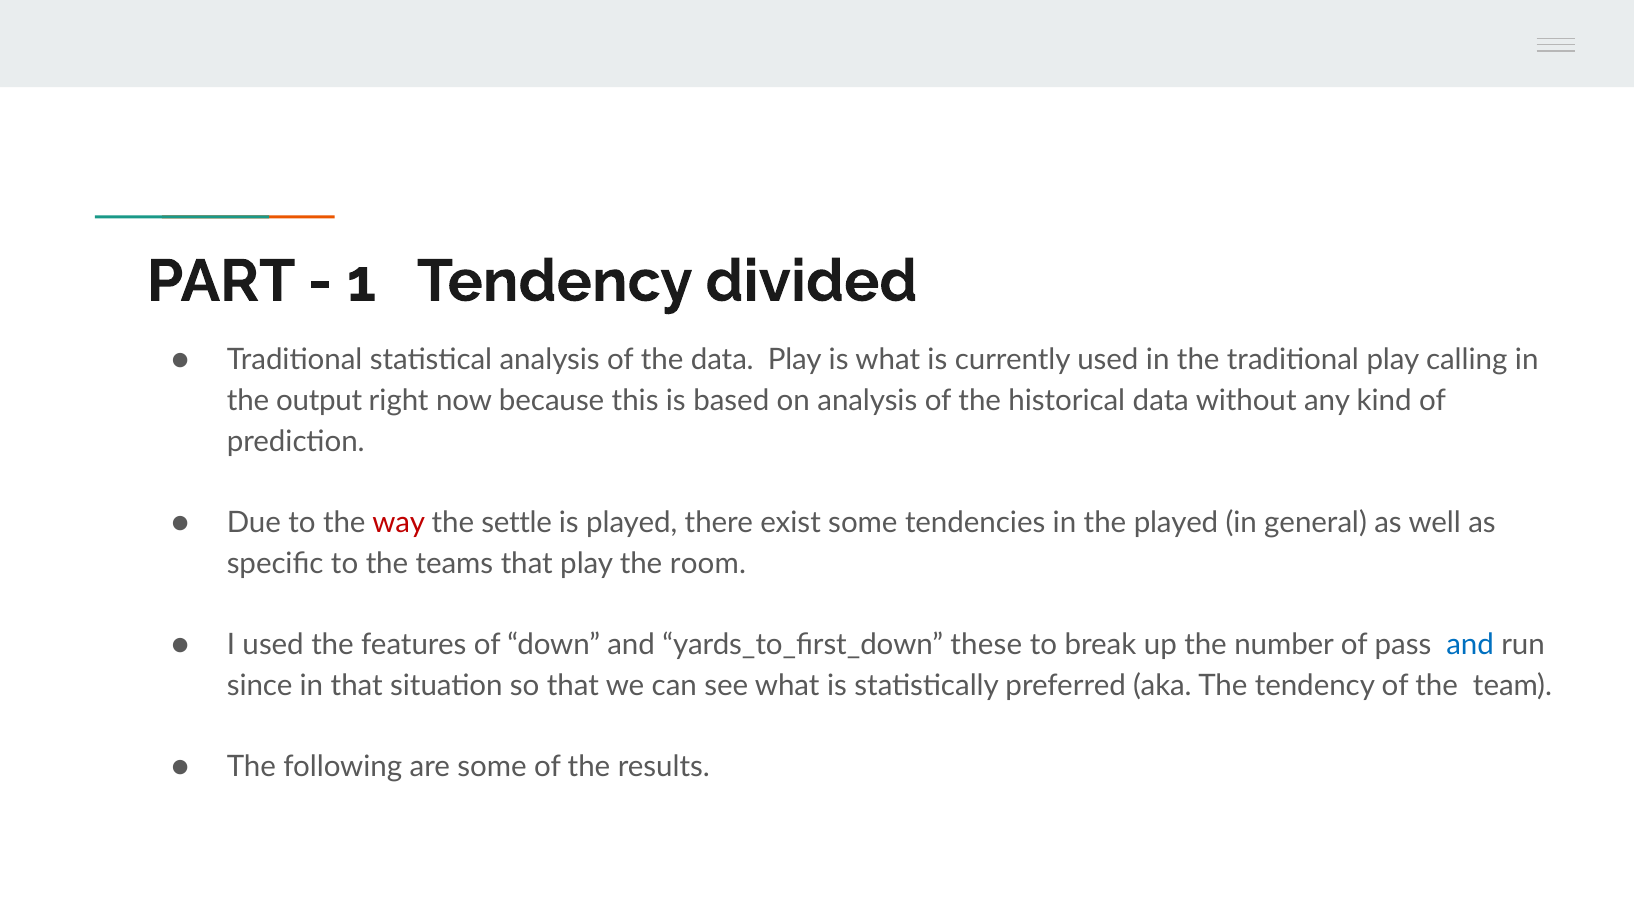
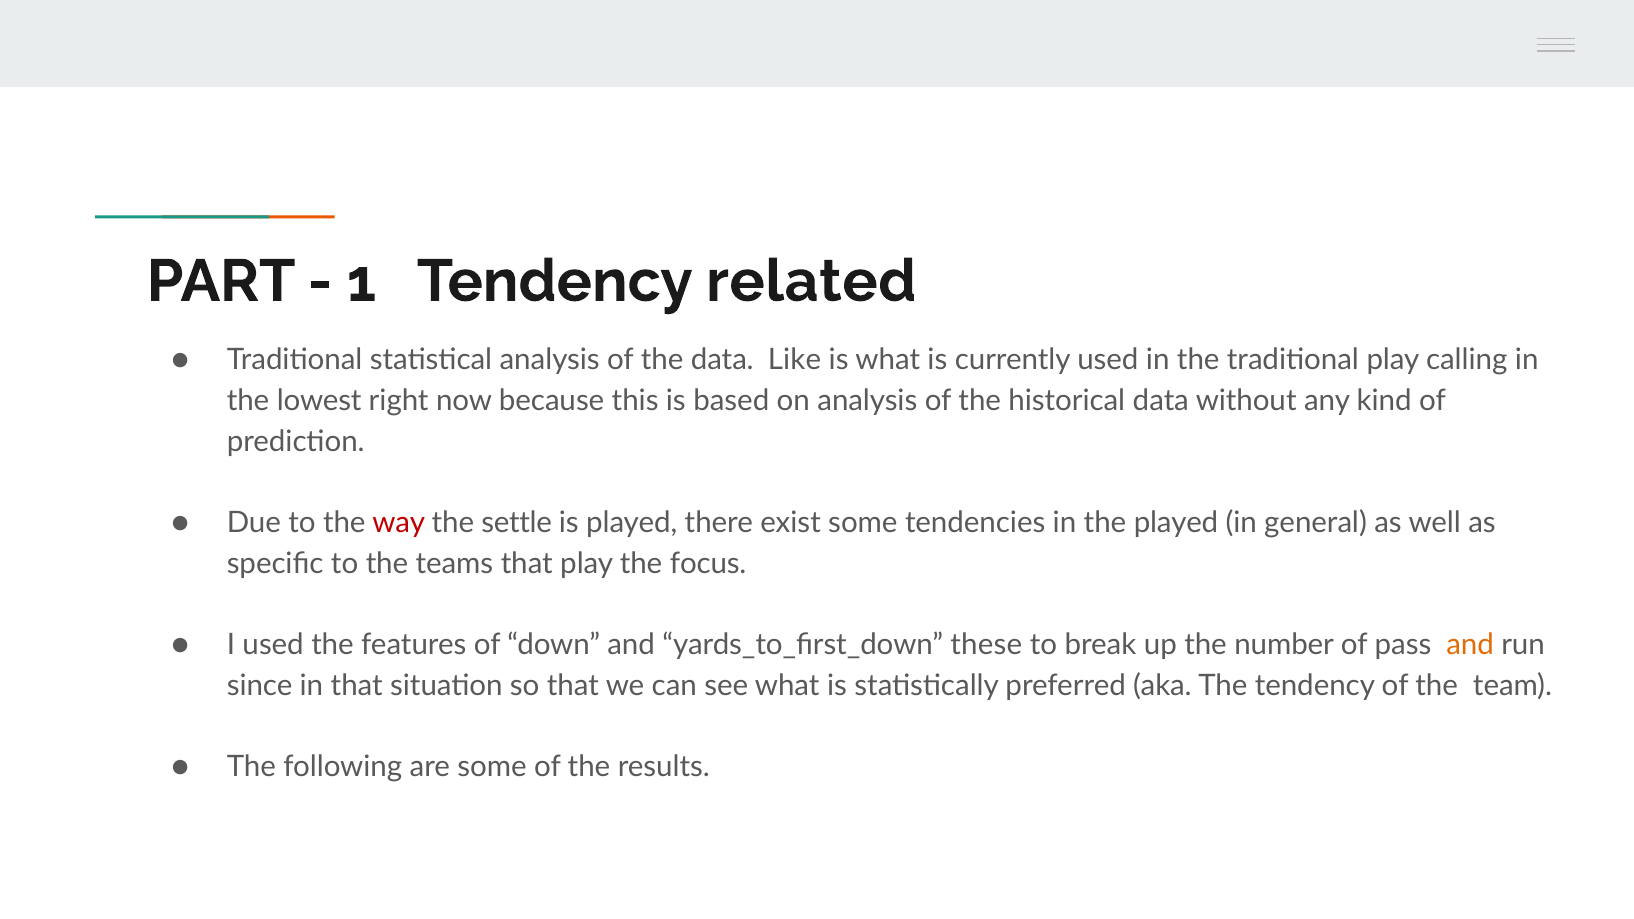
divided: divided -> related
data Play: Play -> Like
output: output -> lowest
room: room -> focus
and at (1470, 645) colour: blue -> orange
